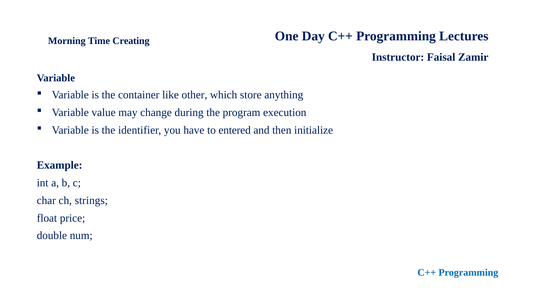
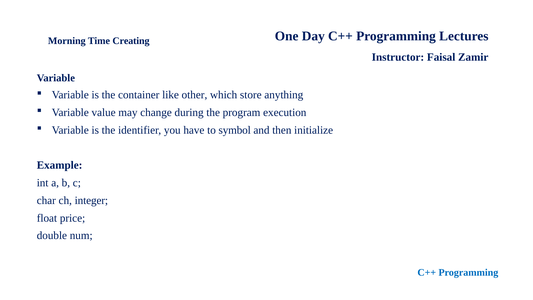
entered: entered -> symbol
strings: strings -> integer
